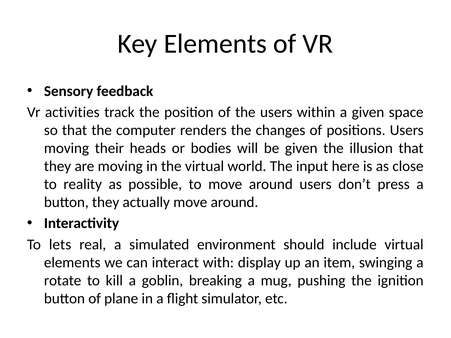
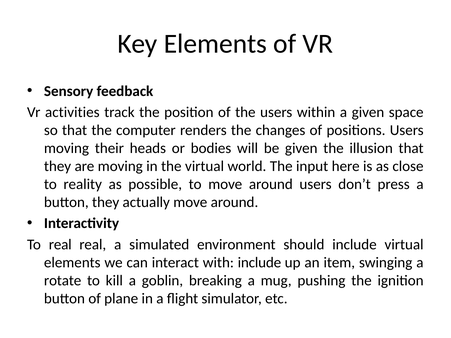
To lets: lets -> real
with display: display -> include
